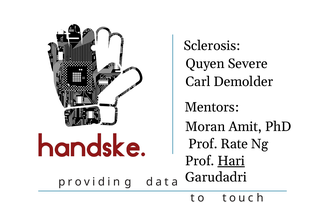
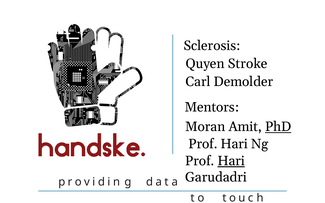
Severe: Severe -> Stroke
PhD underline: none -> present
Rate at (234, 144): Rate -> Hari
